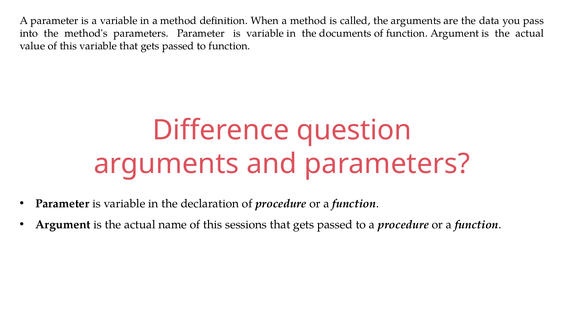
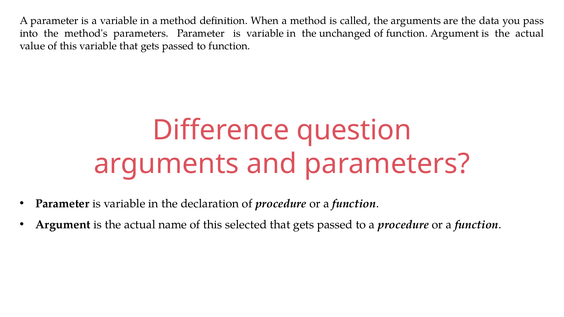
documents: documents -> unchanged
sessions: sessions -> selected
